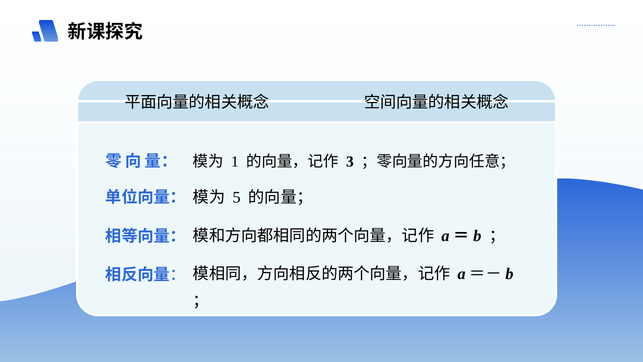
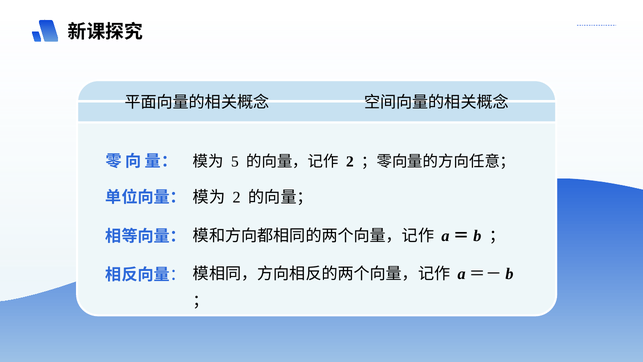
1: 1 -> 5
3 at (350, 161): 3 -> 2
5 at (237, 198): 5 -> 2
